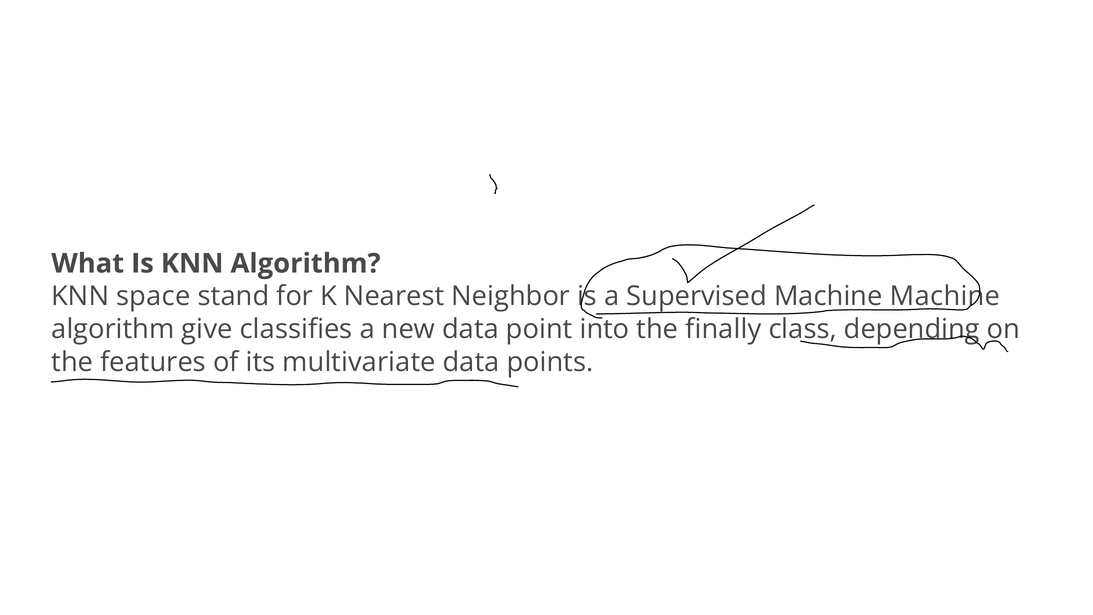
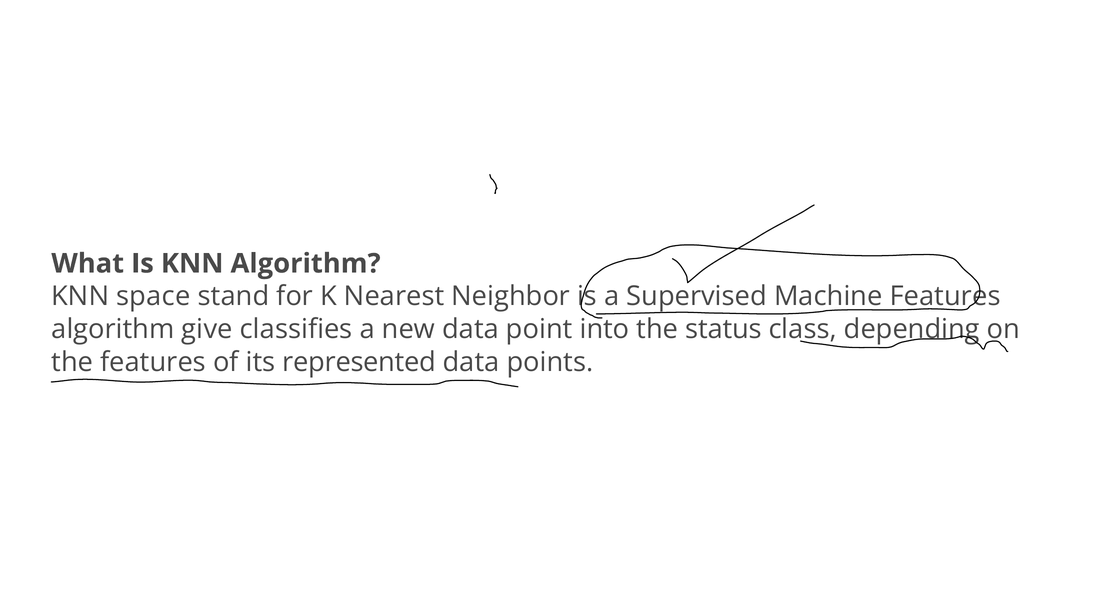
Machine Machine: Machine -> Features
finally: finally -> status
multivariate: multivariate -> represented
